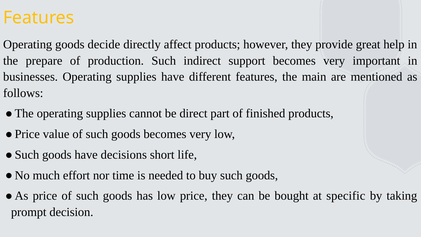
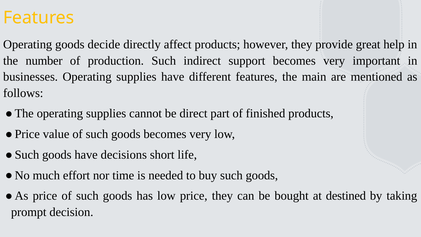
prepare: prepare -> number
specific: specific -> destined
